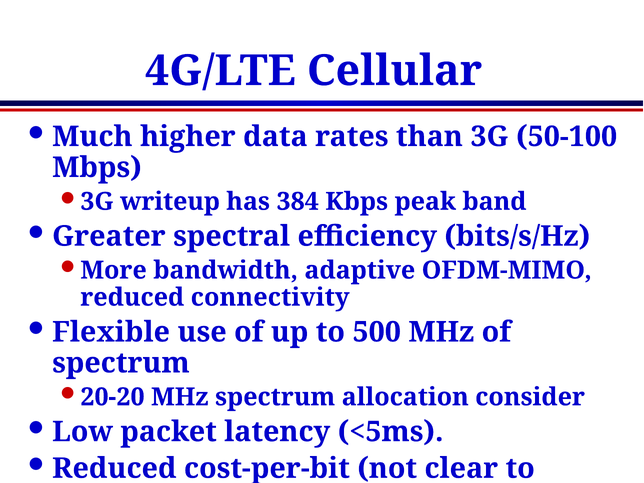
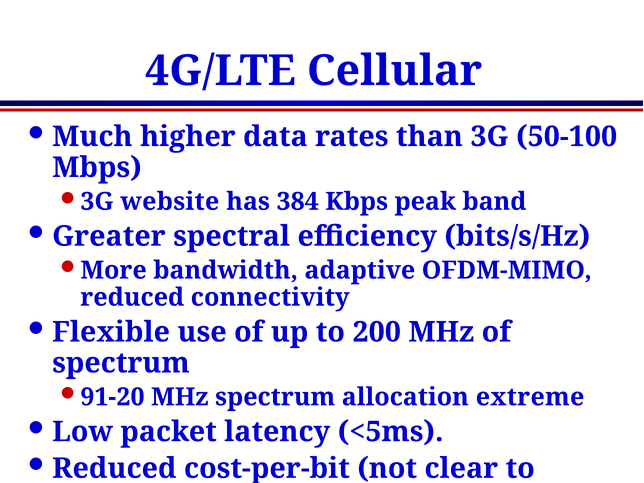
writeup: writeup -> website
500: 500 -> 200
20-20: 20-20 -> 91-20
consider: consider -> extreme
